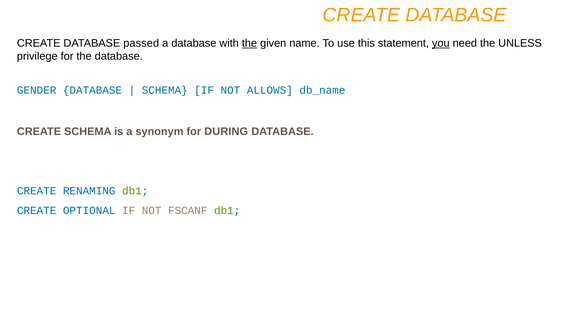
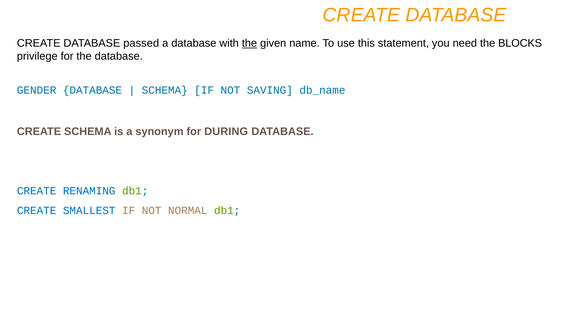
you underline: present -> none
UNLESS: UNLESS -> BLOCKS
ALLOWS: ALLOWS -> SAVING
OPTIONAL: OPTIONAL -> SMALLEST
FSCANF: FSCANF -> NORMAL
